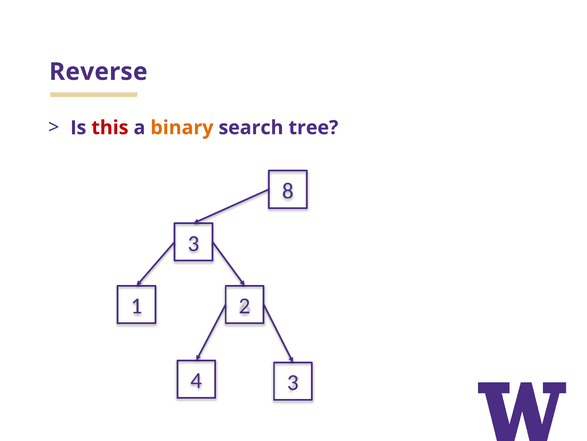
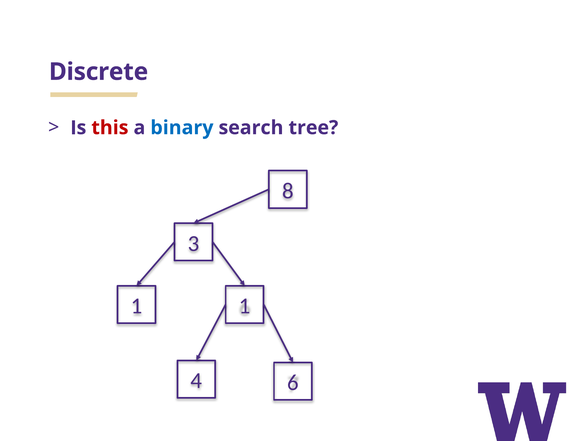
Reverse: Reverse -> Discrete
binary colour: orange -> blue
1 2: 2 -> 1
4 3: 3 -> 6
